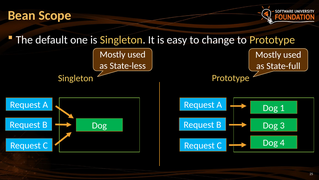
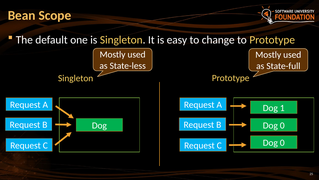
3 at (282, 125): 3 -> 0
4 at (282, 142): 4 -> 0
